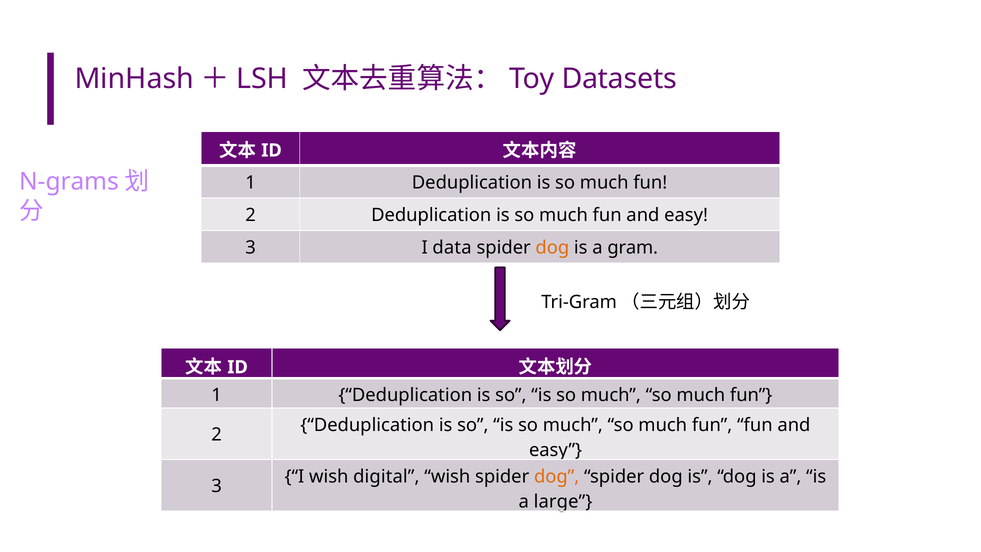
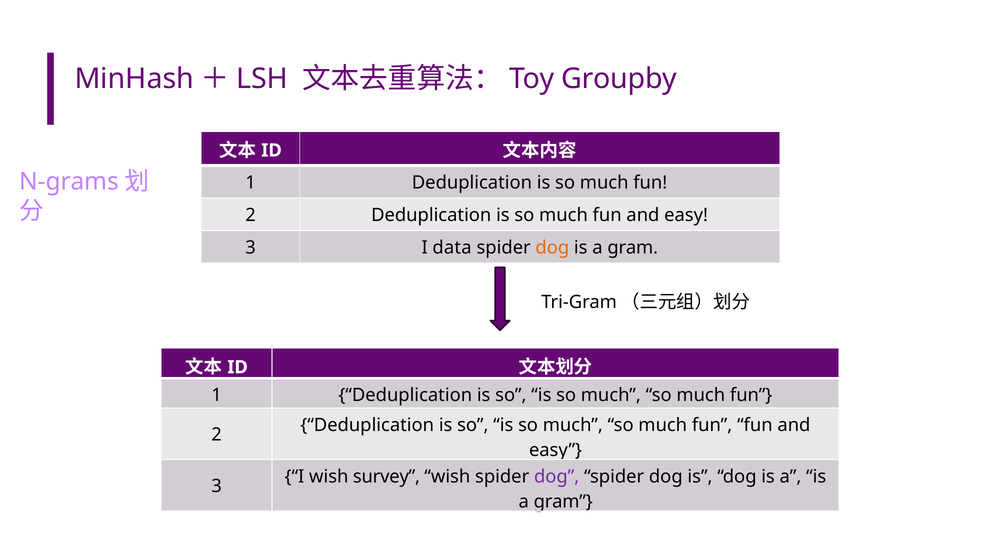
Datasets: Datasets -> Groupby
digital: digital -> survey
dog at (557, 477) colour: orange -> purple
large at (563, 502): large -> gram
